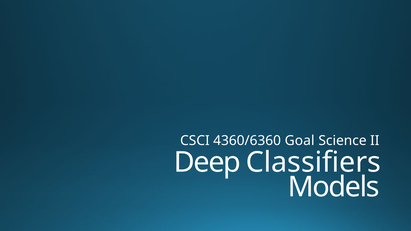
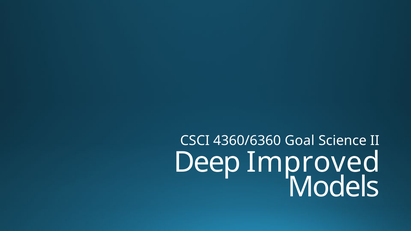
Classifiers: Classifiers -> Improved
